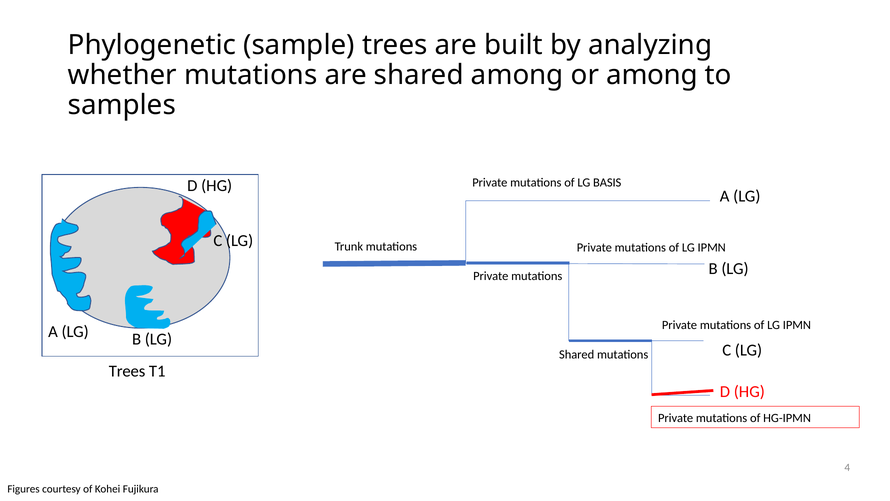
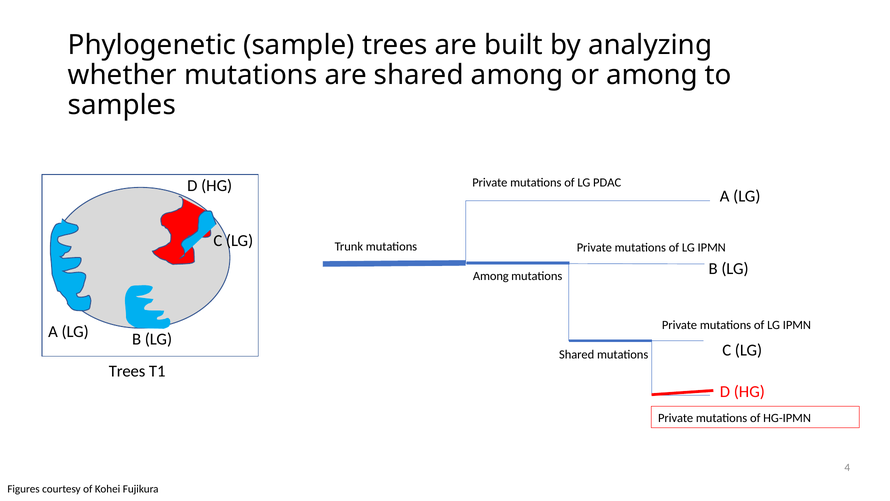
BASIS: BASIS -> PDAC
Private at (491, 276): Private -> Among
